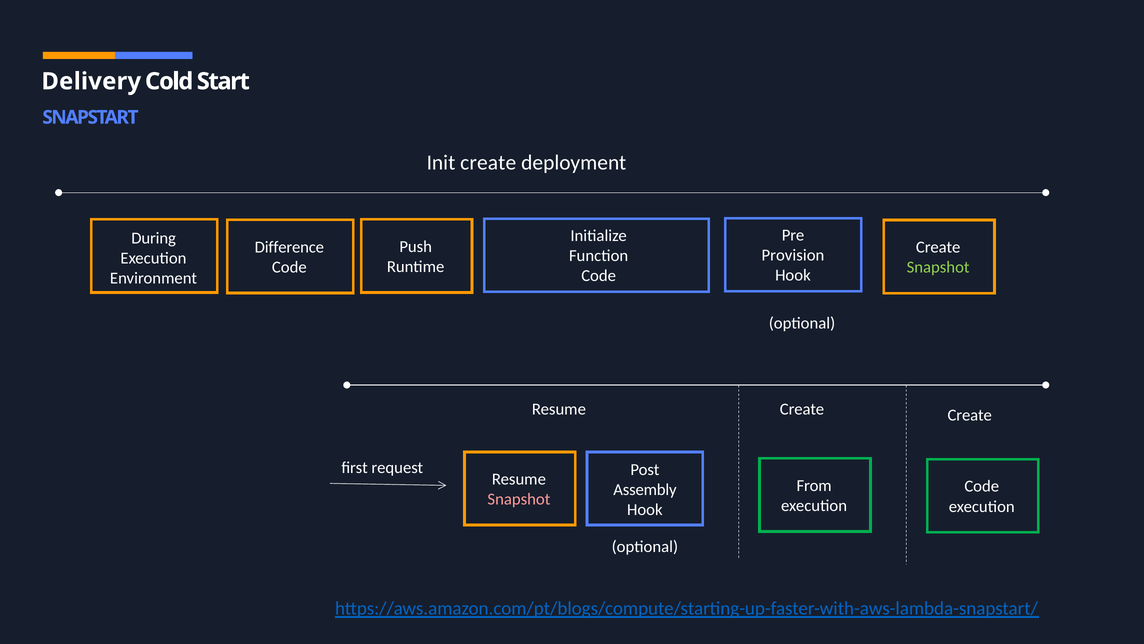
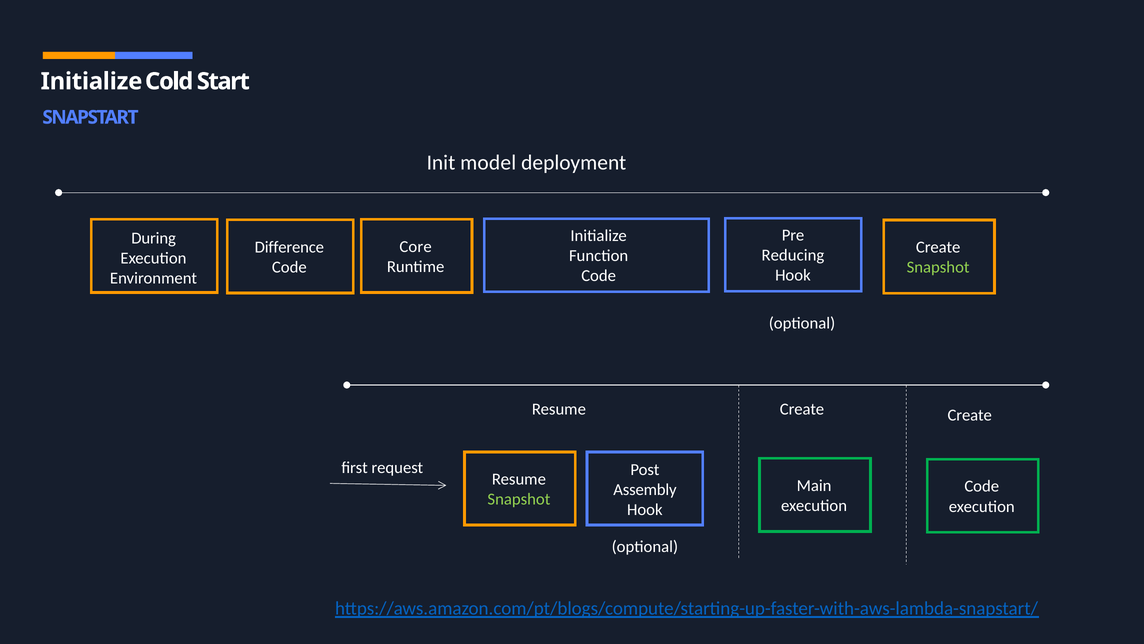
Delivery at (91, 81): Delivery -> Initialize
Init create: create -> model
Push: Push -> Core
Provision: Provision -> Reducing
From: From -> Main
Snapshot at (519, 499) colour: pink -> light green
